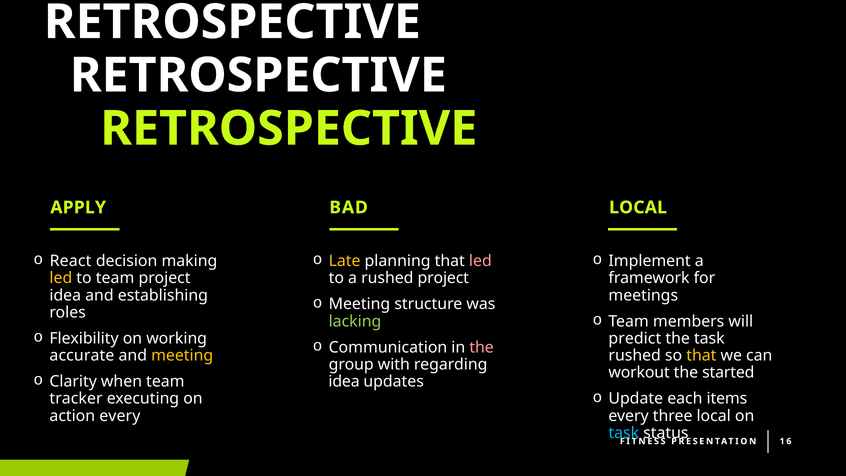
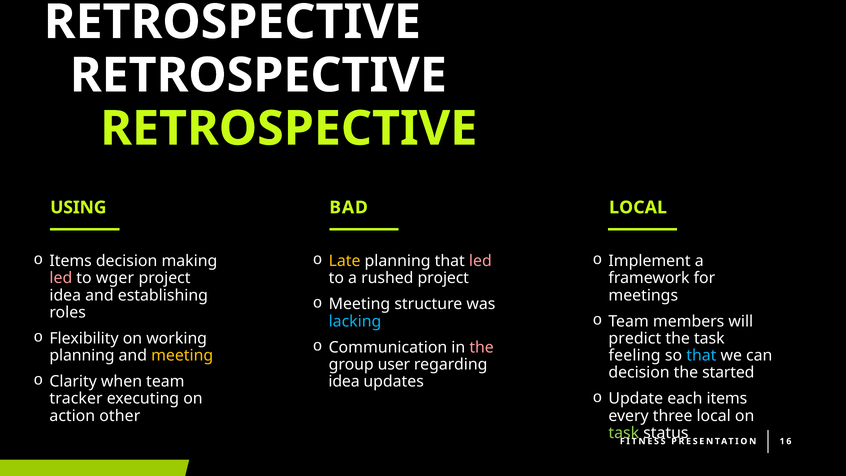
APPLY: APPLY -> USING
React at (71, 261): React -> Items
led at (61, 278) colour: yellow -> pink
to team: team -> wger
lacking colour: light green -> light blue
accurate at (82, 356): accurate -> planning
rushed at (635, 356): rushed -> feeling
that at (701, 356) colour: yellow -> light blue
with: with -> user
workout at (639, 373): workout -> decision
action every: every -> other
task at (624, 433) colour: light blue -> light green
